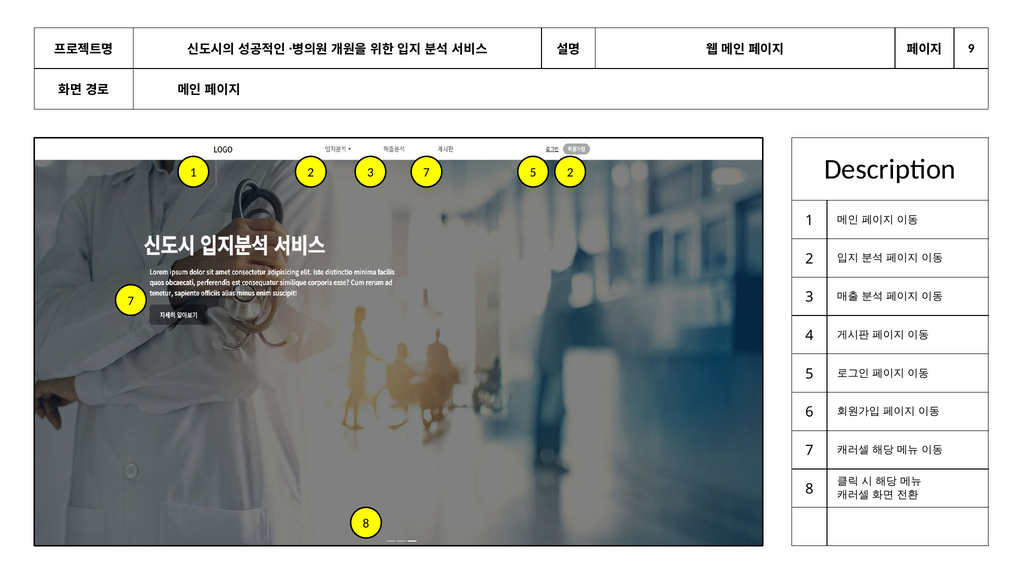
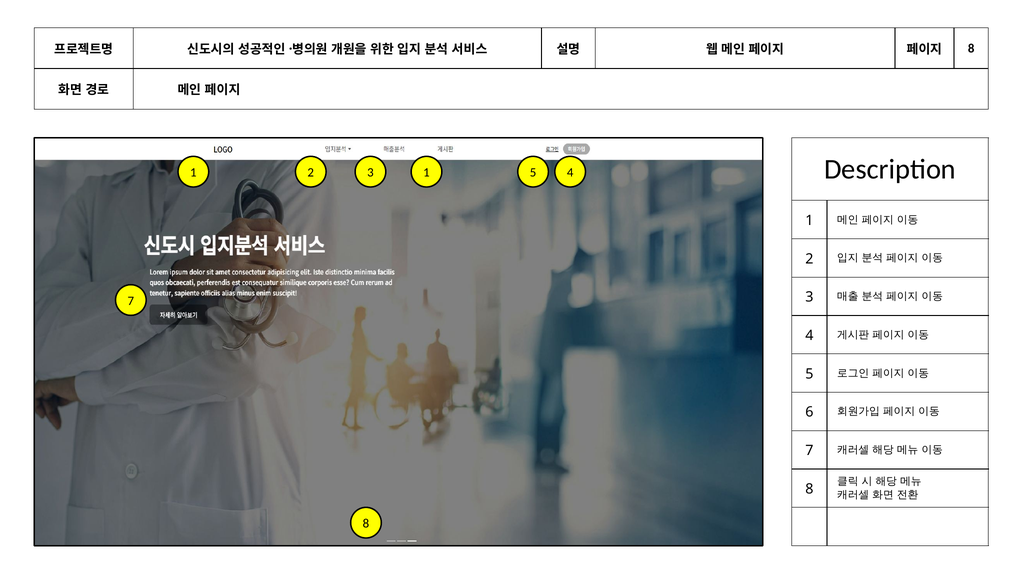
9 at (971, 48): 9 -> 8
3 7: 7 -> 1
5 2: 2 -> 4
